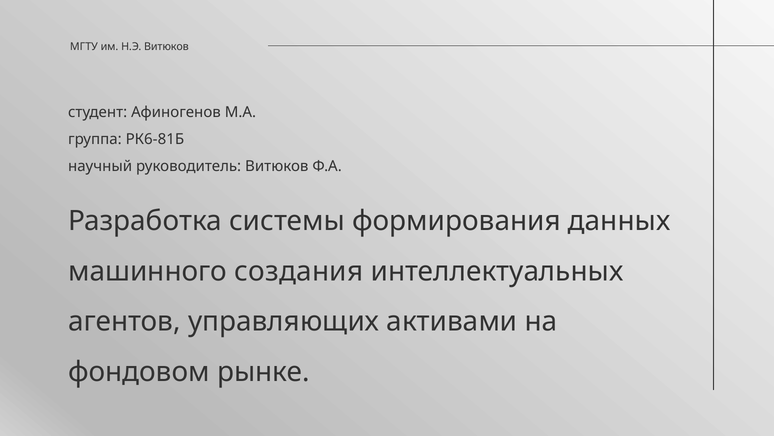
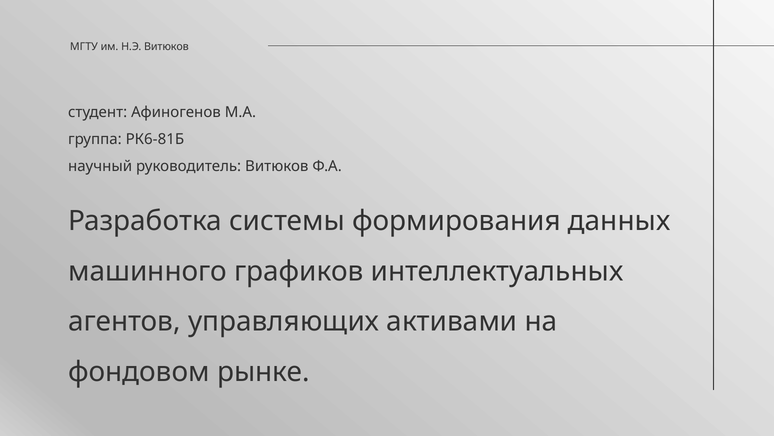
создания: создания -> графиков
